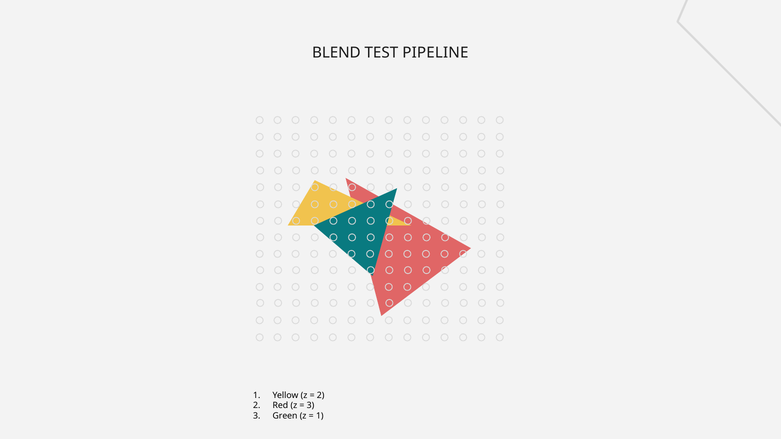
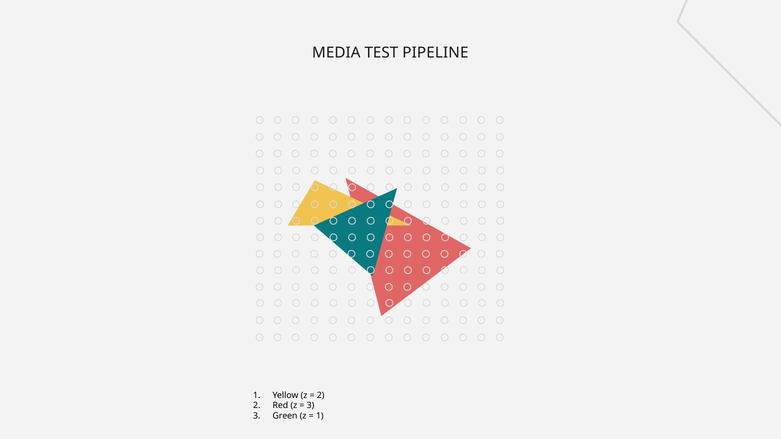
BLEND: BLEND -> MEDIA
